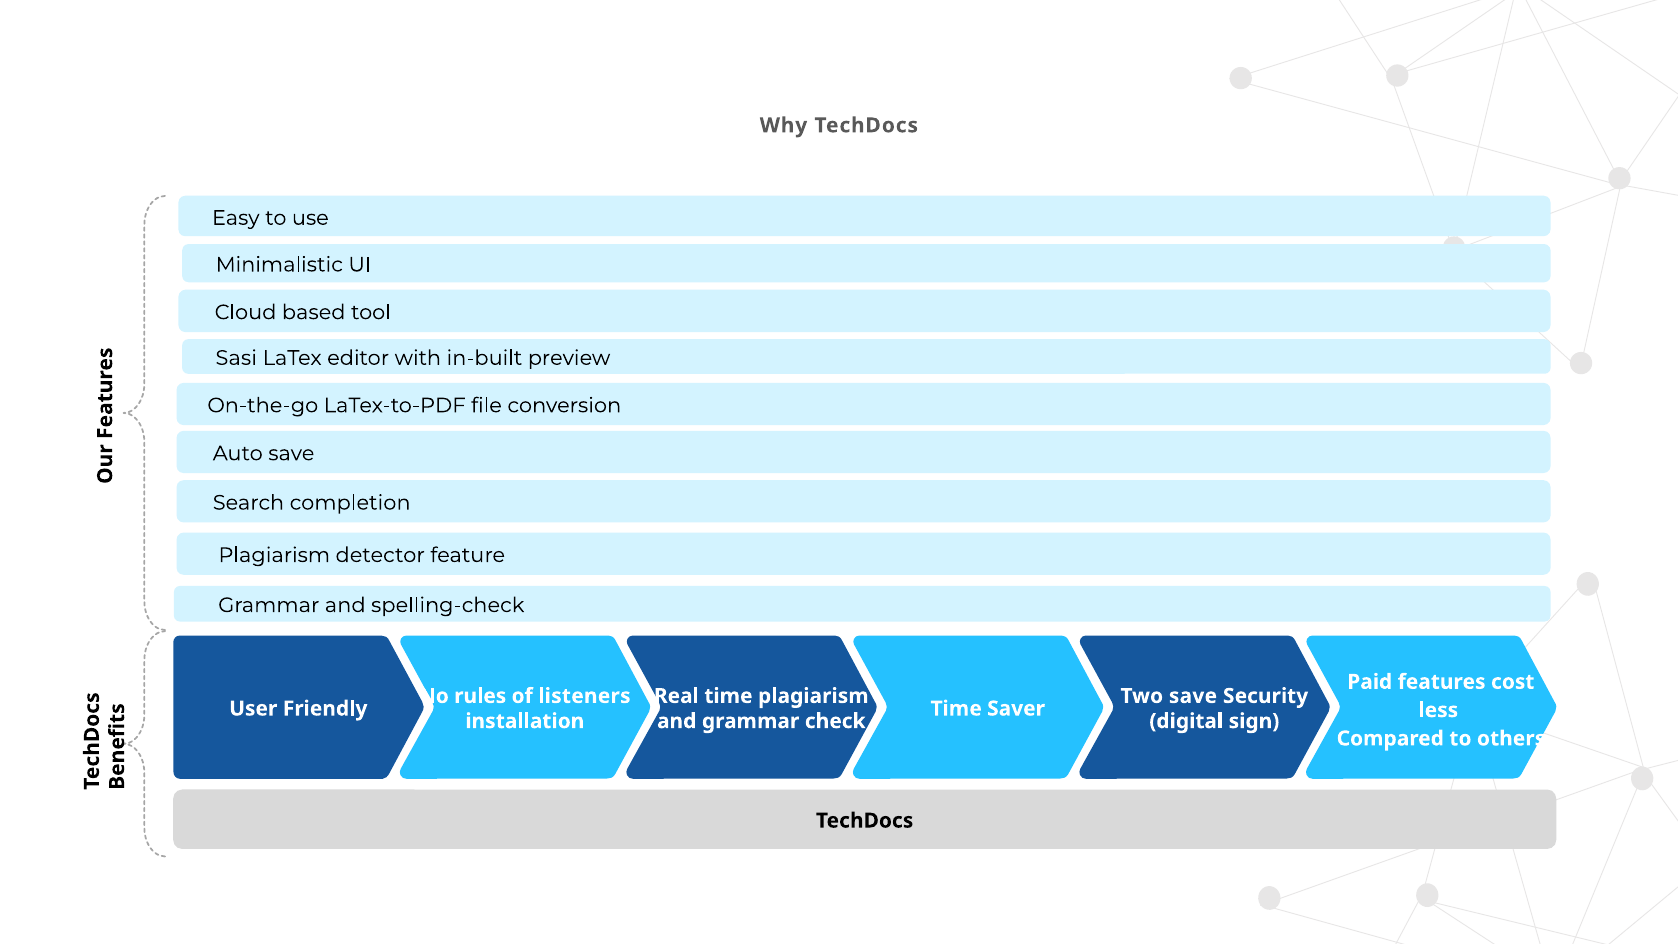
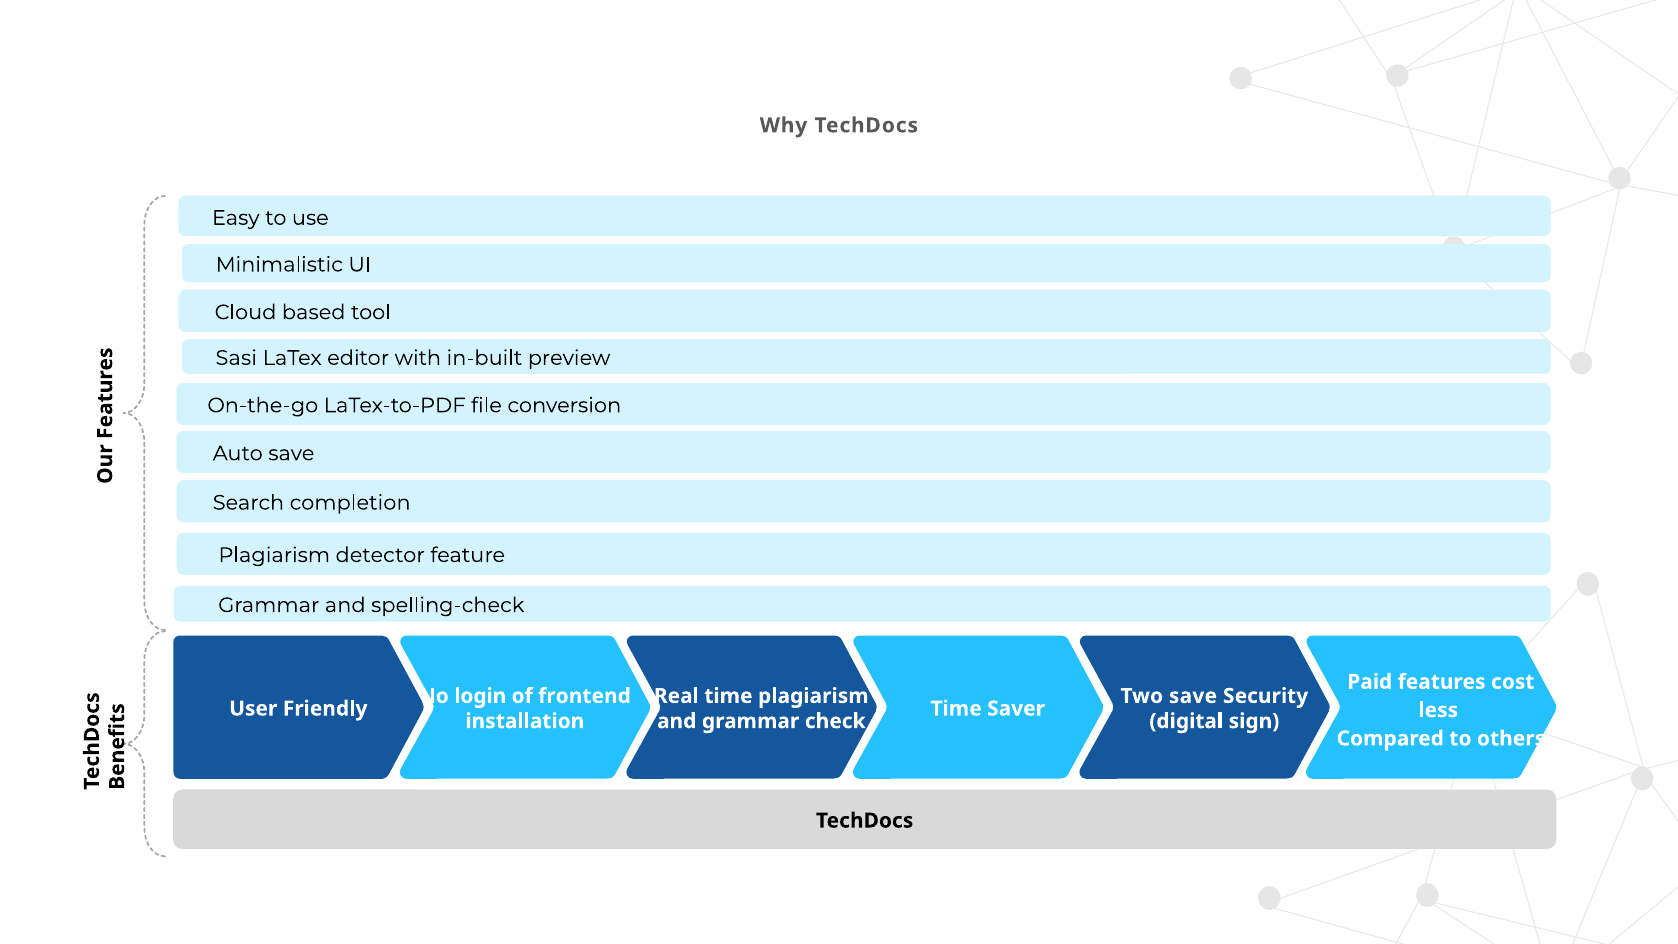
rules: rules -> login
listeners: listeners -> frontend
